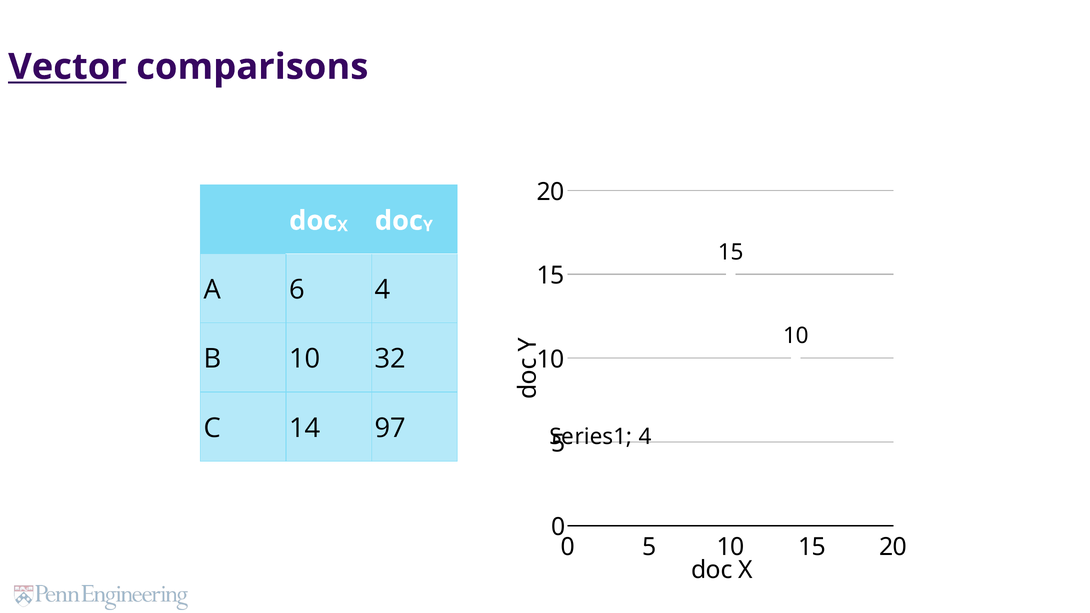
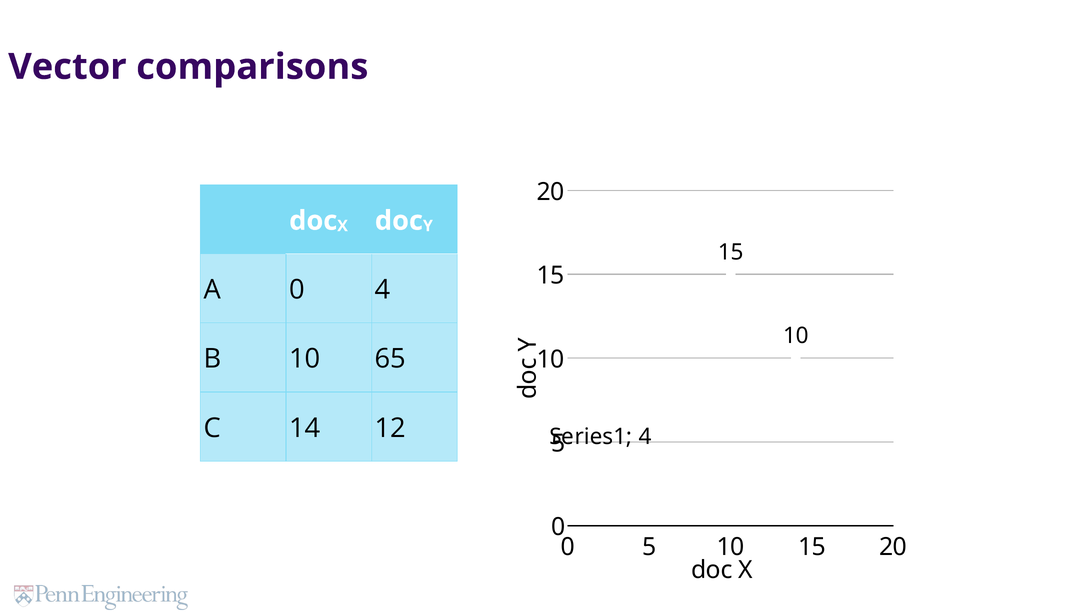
Vector underline: present -> none
A 6: 6 -> 0
32: 32 -> 65
97: 97 -> 12
